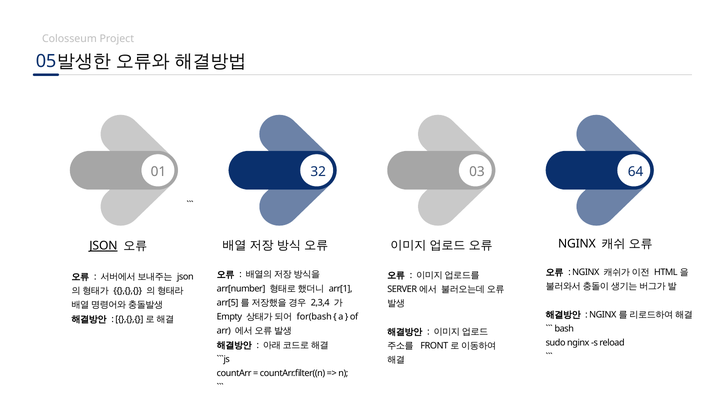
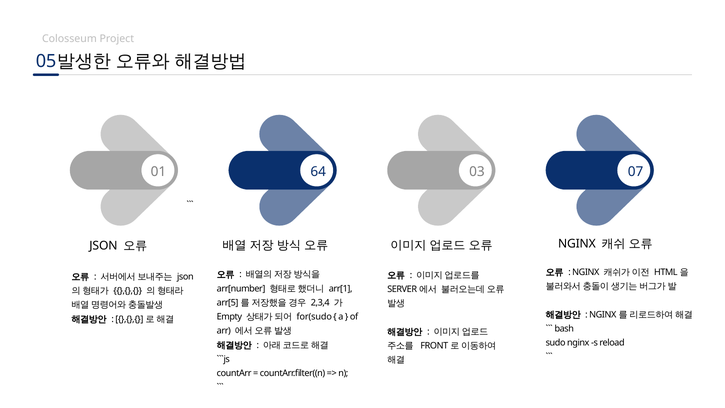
32: 32 -> 64
64: 64 -> 07
JSON at (103, 246) underline: present -> none
for(bash: for(bash -> for(sudo
